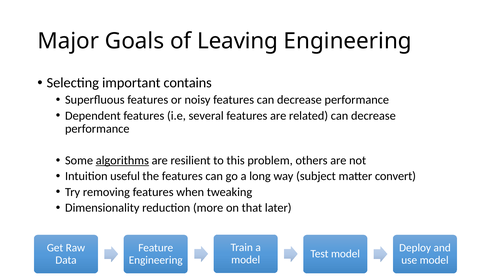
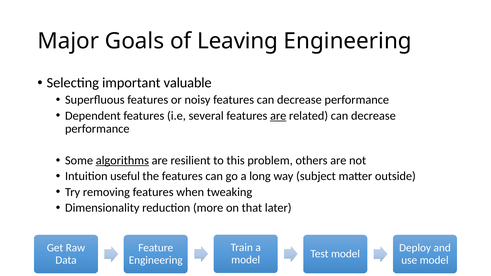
contains: contains -> valuable
are at (278, 116) underline: none -> present
convert: convert -> outside
